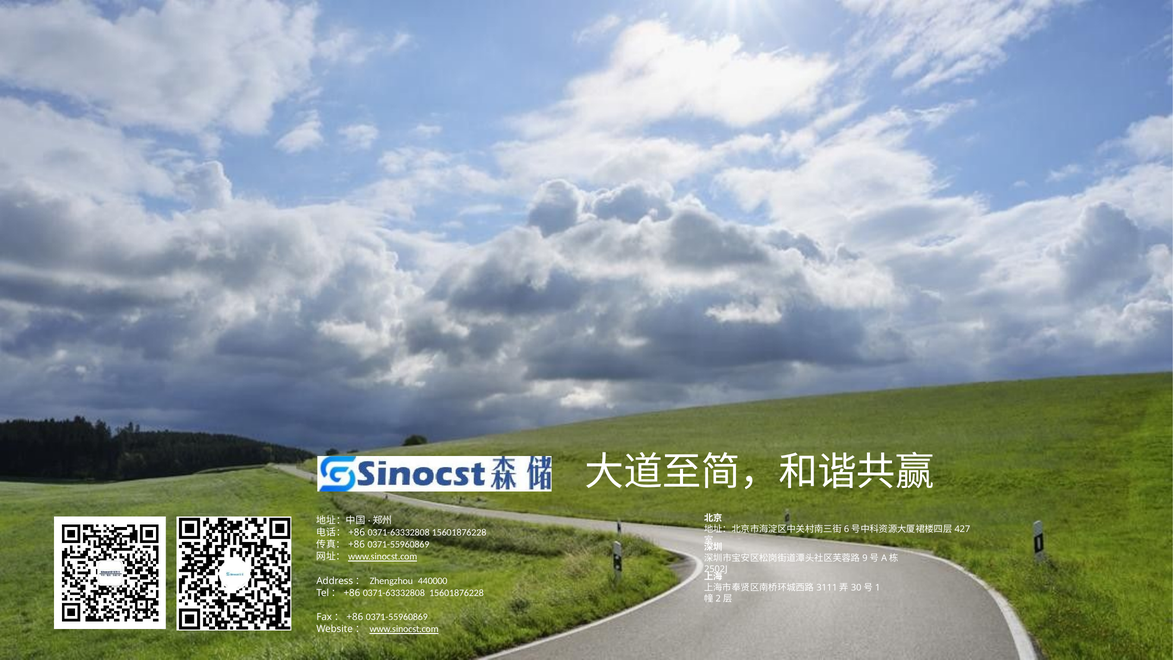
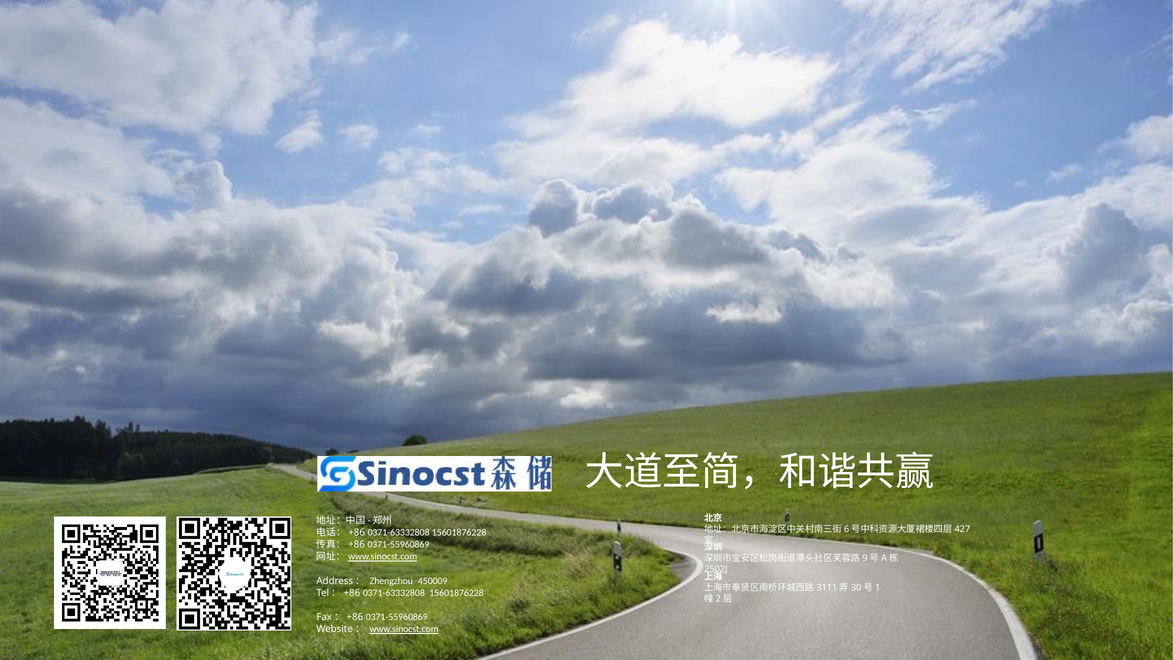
440000: 440000 -> 450009
